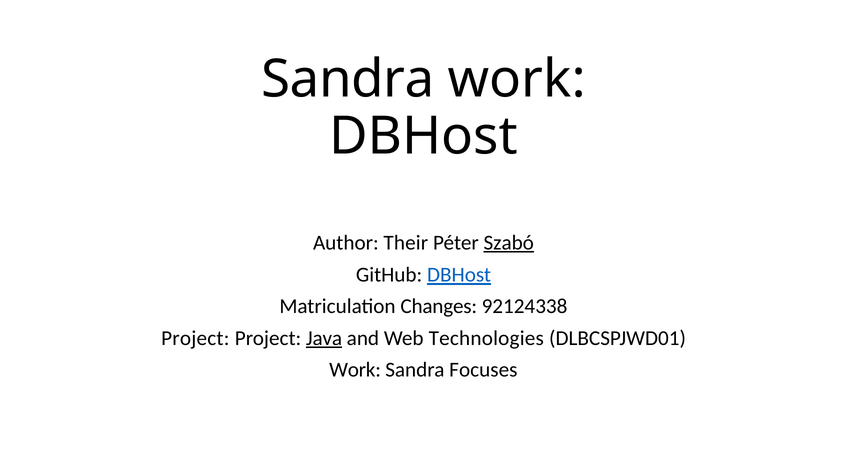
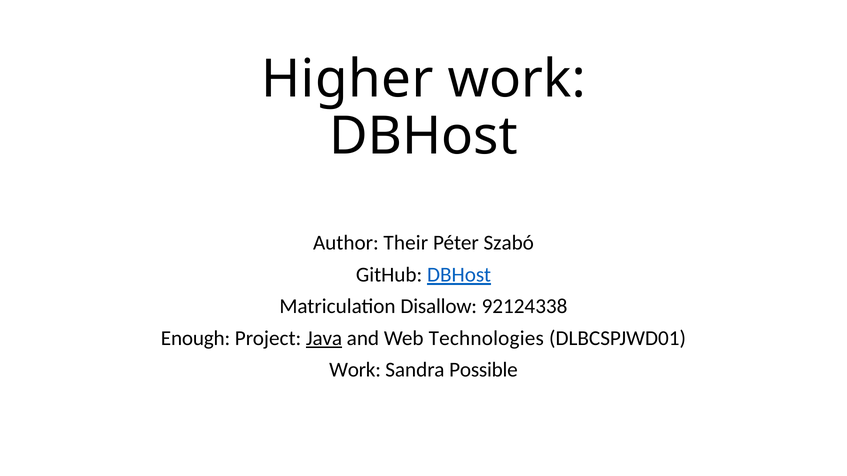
Sandra at (348, 79): Sandra -> Higher
Szabó underline: present -> none
Changes: Changes -> Disallow
Project at (195, 338): Project -> Enough
Focuses: Focuses -> Possible
